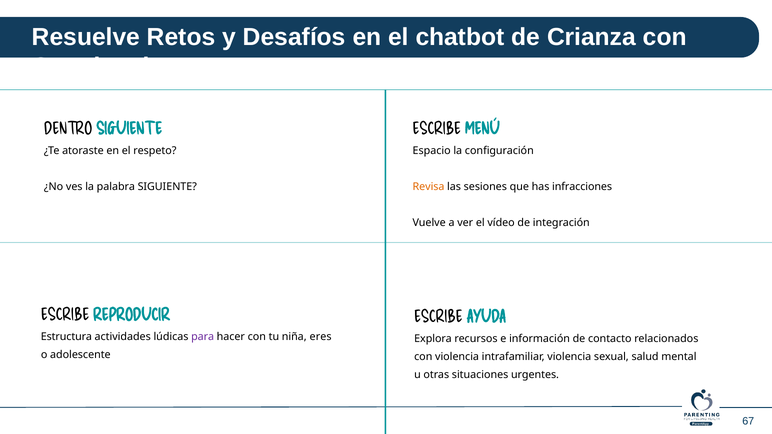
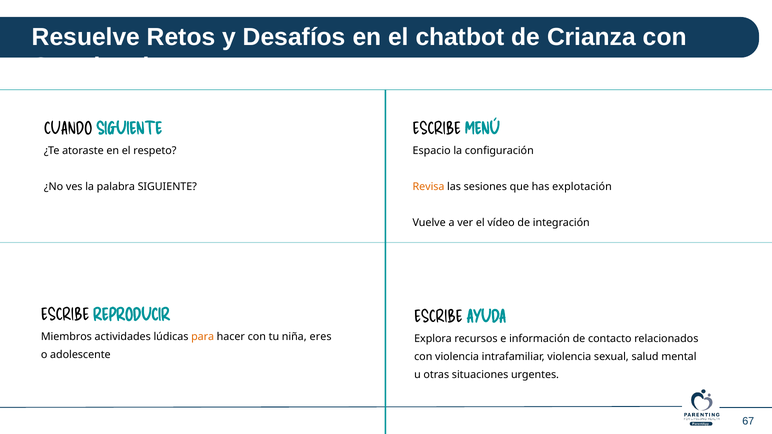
DENTRO: DENTRO -> CUANDO
infracciones: infracciones -> explotación
Estructura: Estructura -> Miembros
para colour: purple -> orange
